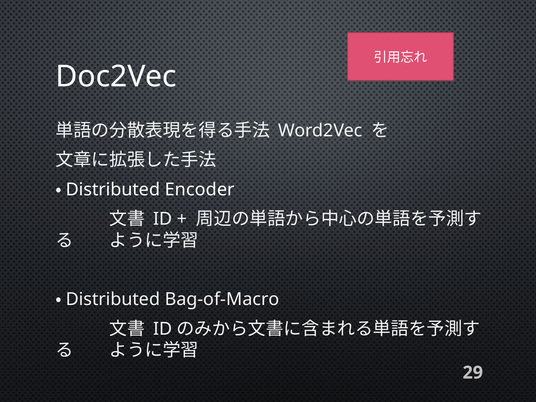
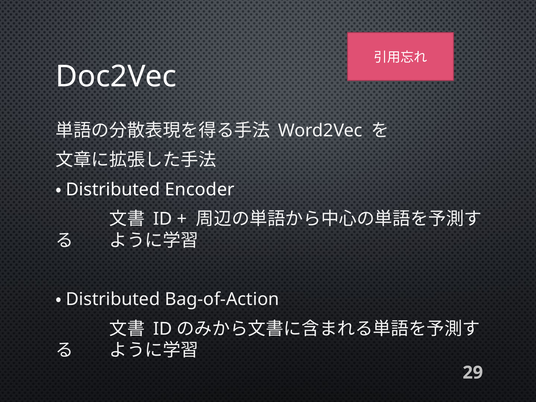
Bag-of-Macro: Bag-of-Macro -> Bag-of-Action
